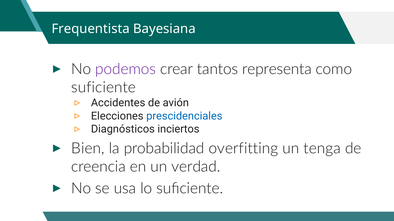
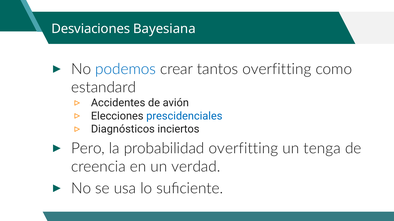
Frequentista: Frequentista -> Desviaciones
podemos colour: purple -> blue
tantos representa: representa -> overfitting
suficiente at (104, 88): suficiente -> estandard
Bien: Bien -> Pero
